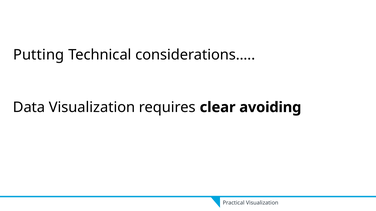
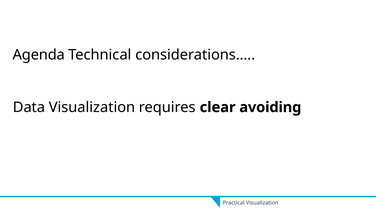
Putting: Putting -> Agenda
